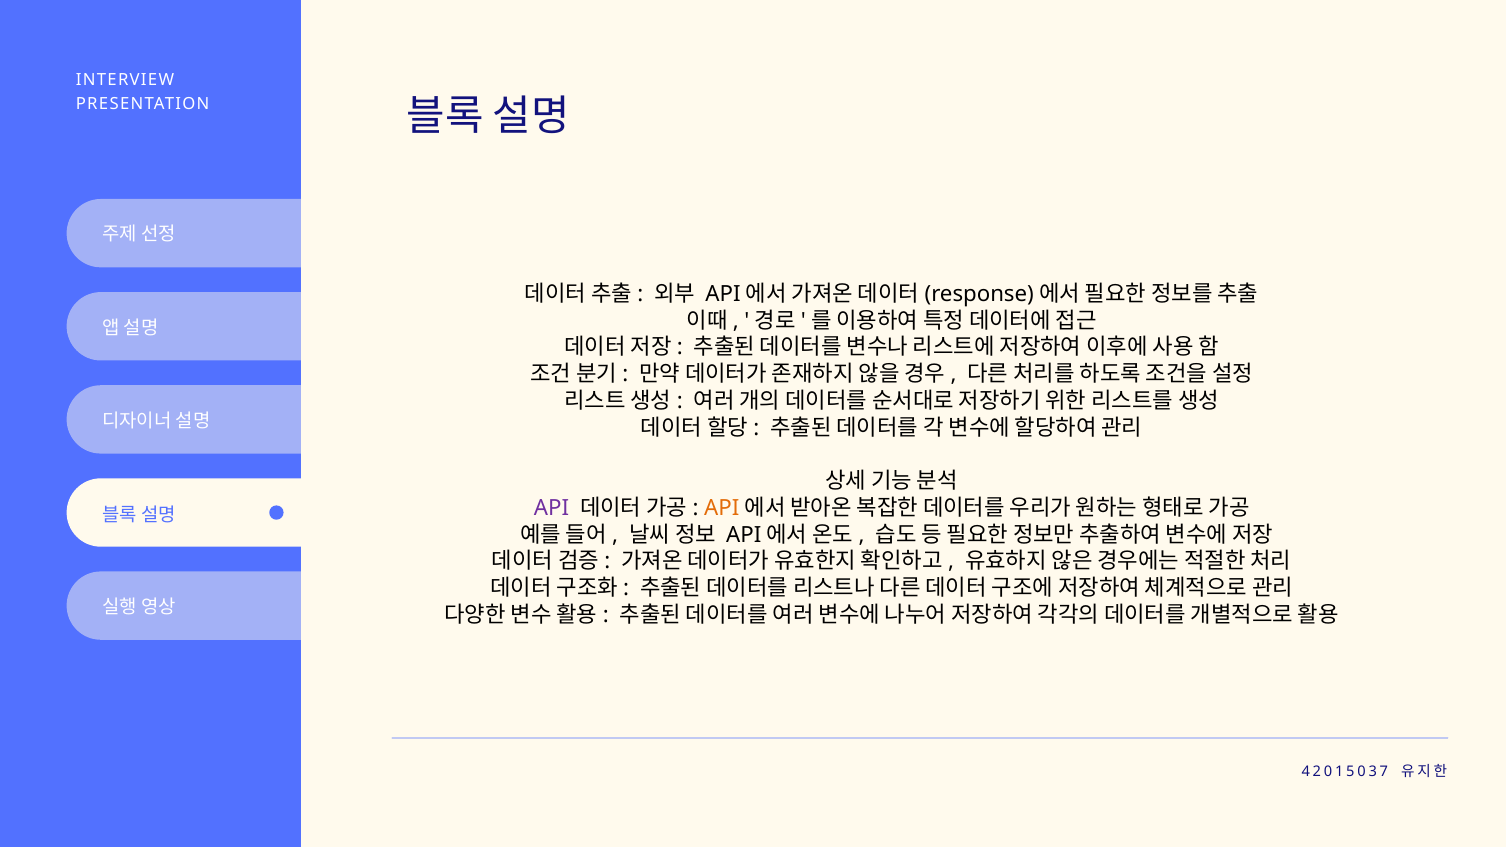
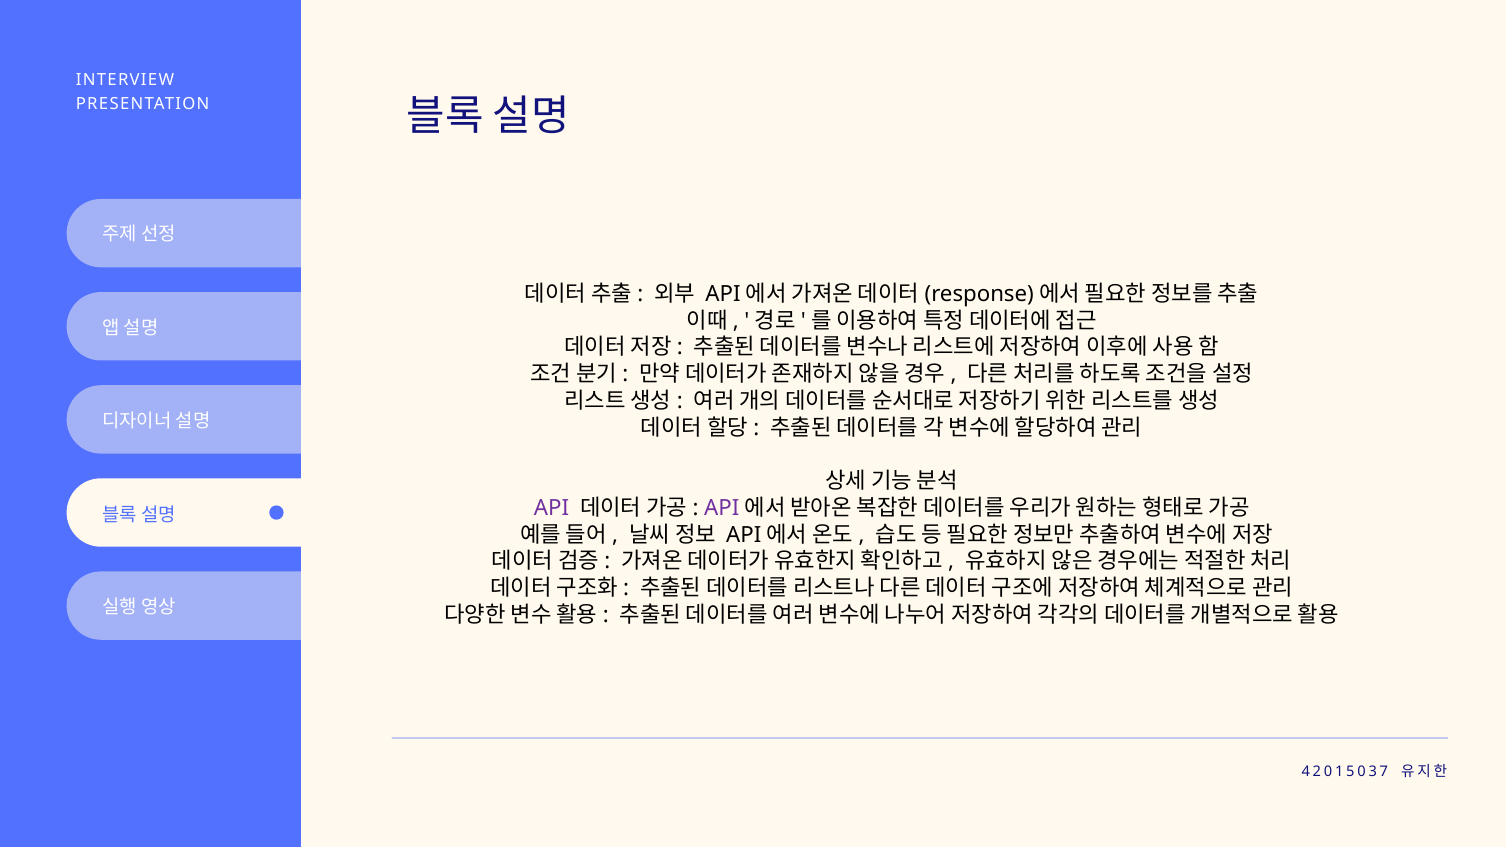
API at (722, 508) colour: orange -> purple
